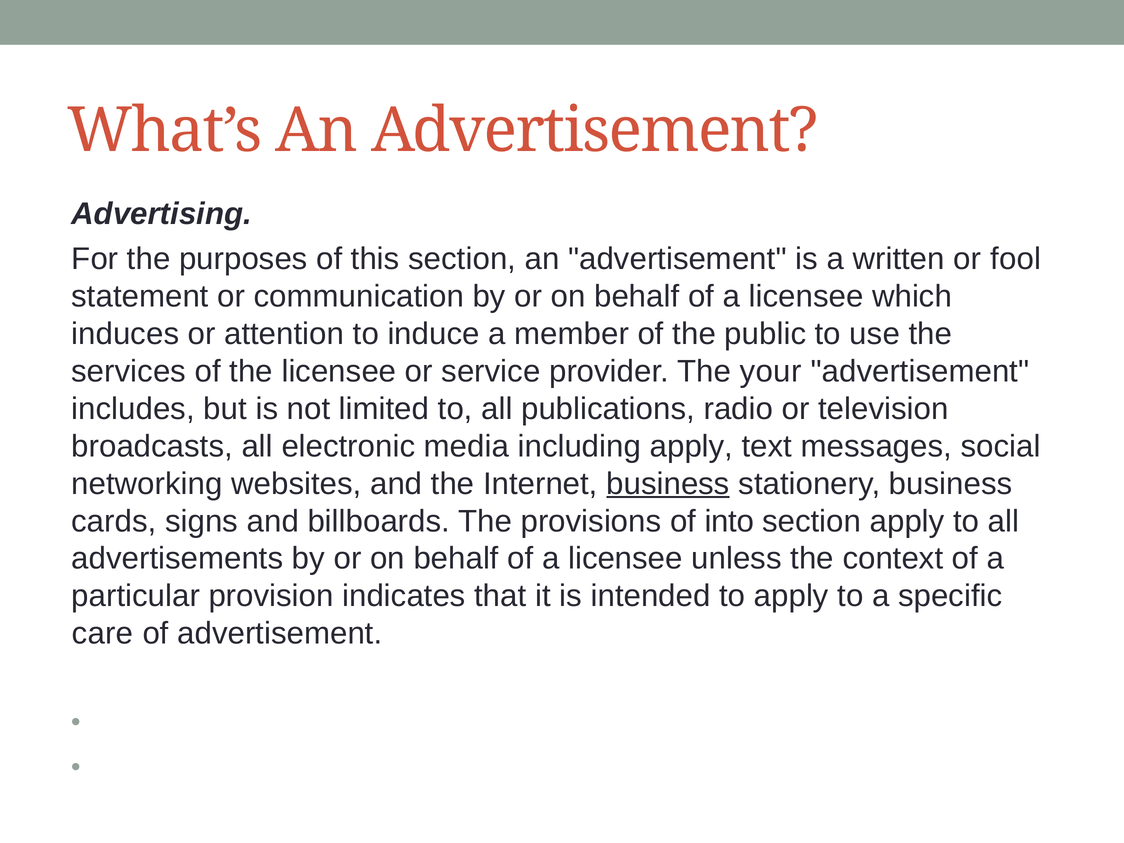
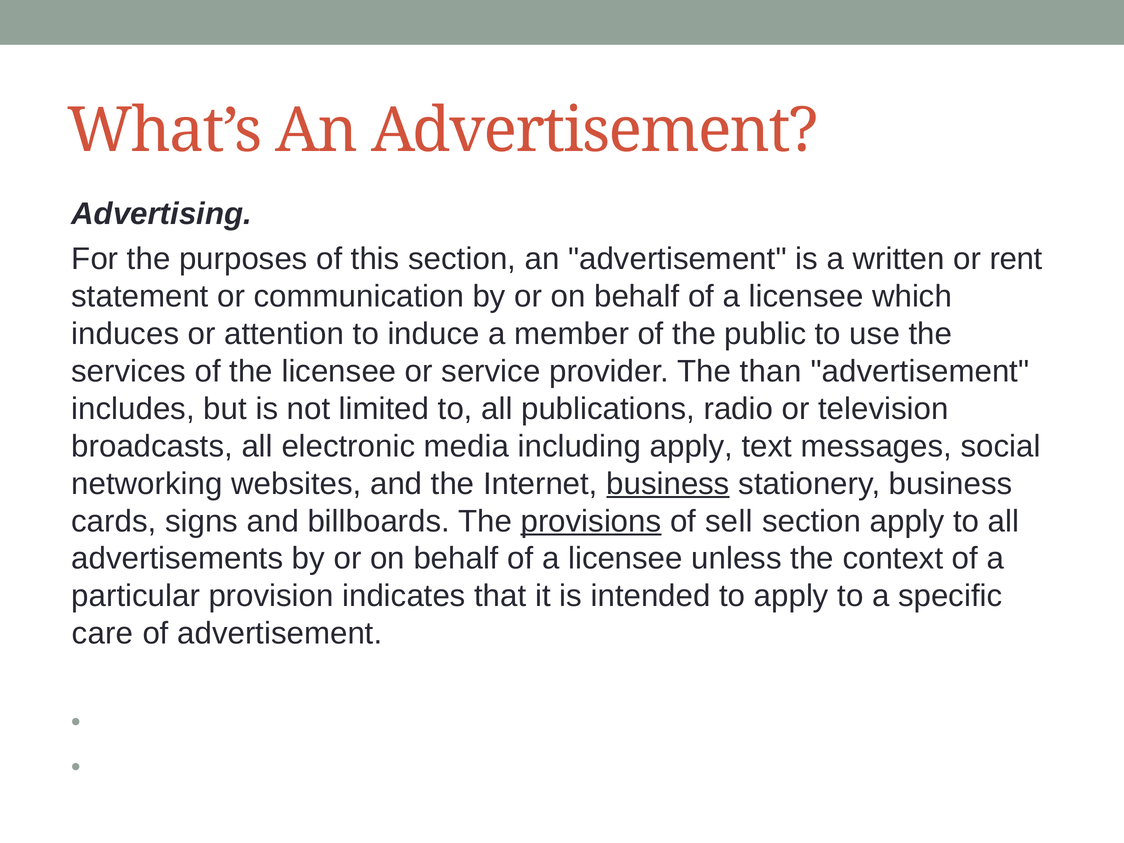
fool: fool -> rent
your: your -> than
provisions underline: none -> present
into: into -> sell
